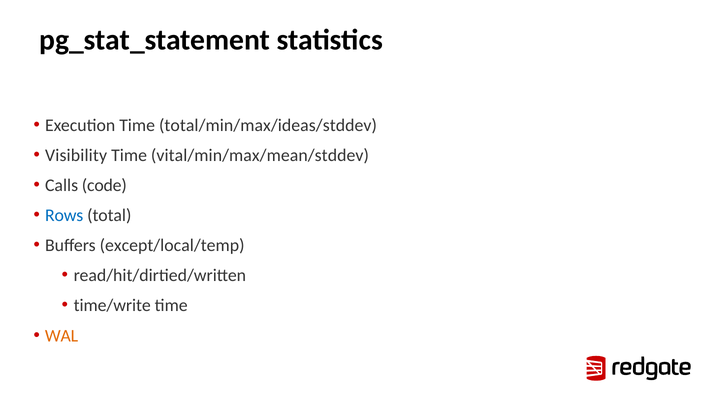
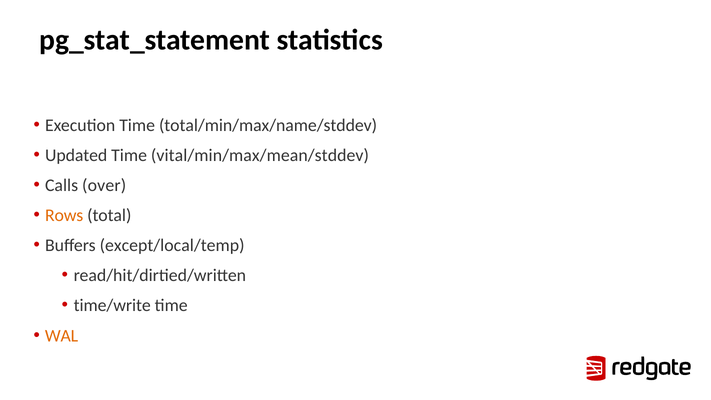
total/min/max/ideas/stddev: total/min/max/ideas/stddev -> total/min/max/name/stddev
Visibility: Visibility -> Updated
code: code -> over
Rows colour: blue -> orange
